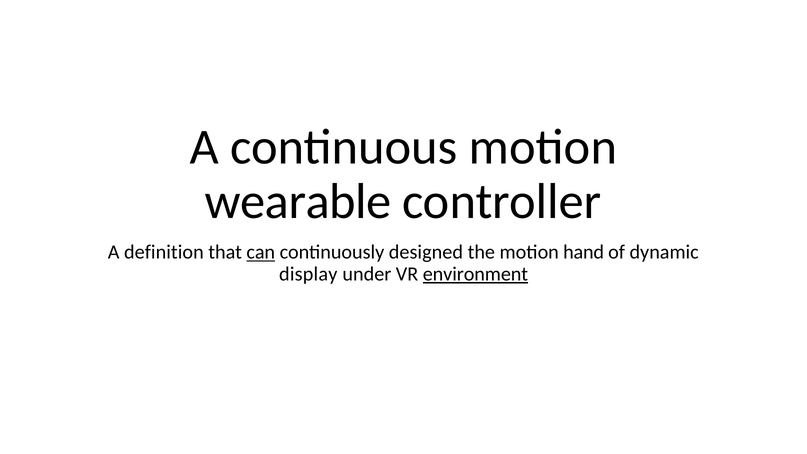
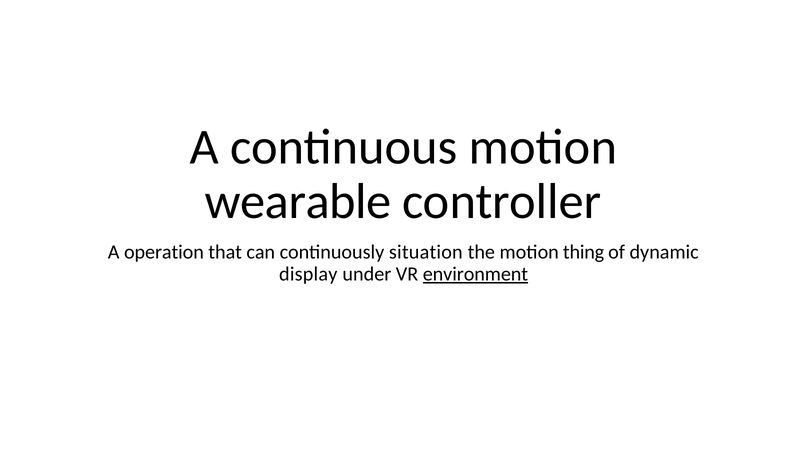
definition: definition -> operation
can underline: present -> none
designed: designed -> situation
hand: hand -> thing
